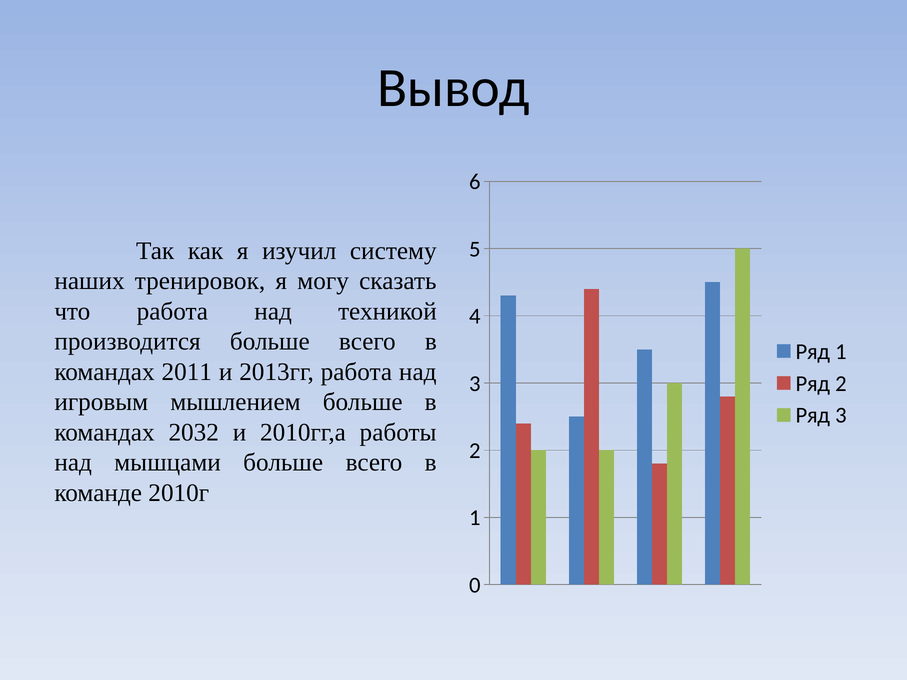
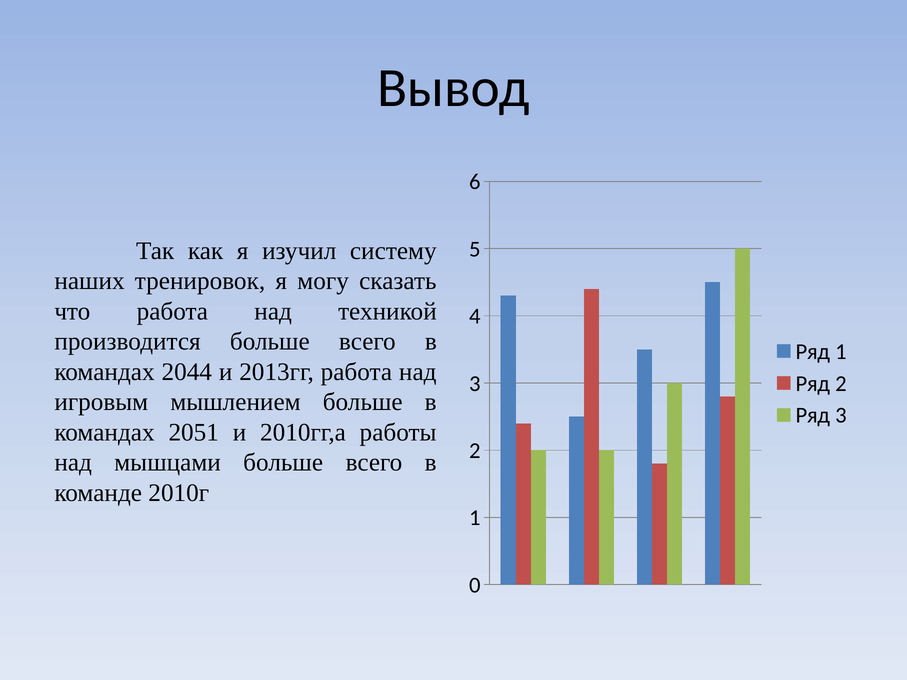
2011: 2011 -> 2044
2032: 2032 -> 2051
